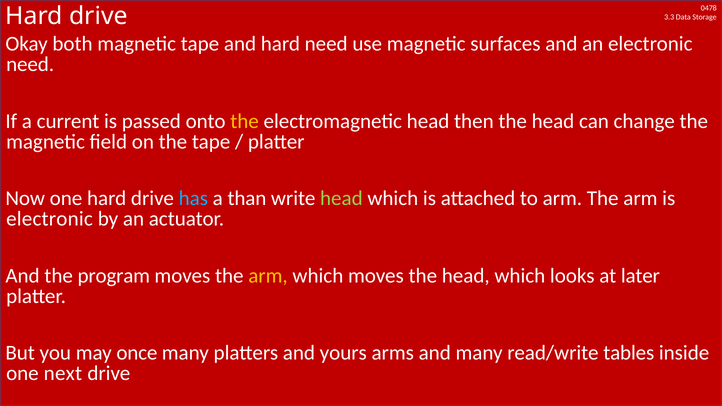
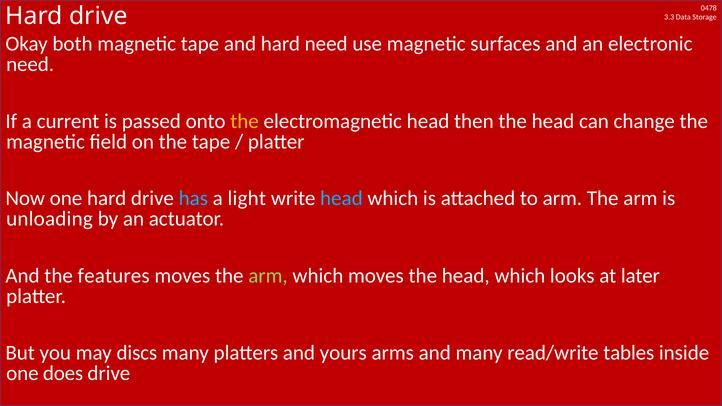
than: than -> light
head at (341, 198) colour: light green -> light blue
electronic at (49, 219): electronic -> unloading
program: program -> features
arm at (268, 276) colour: yellow -> light green
once: once -> discs
next: next -> does
